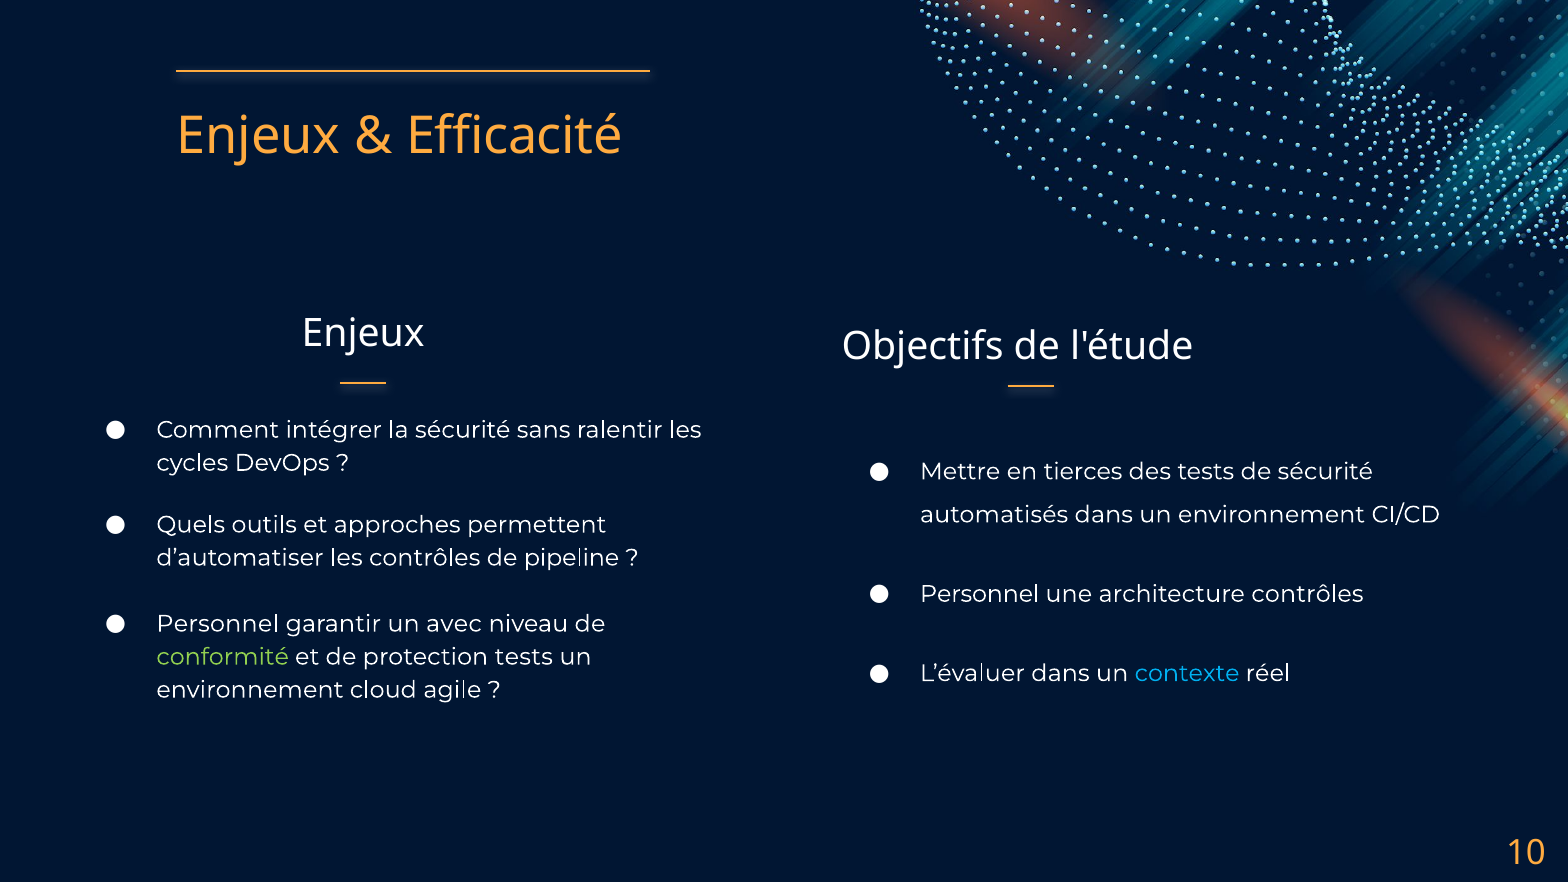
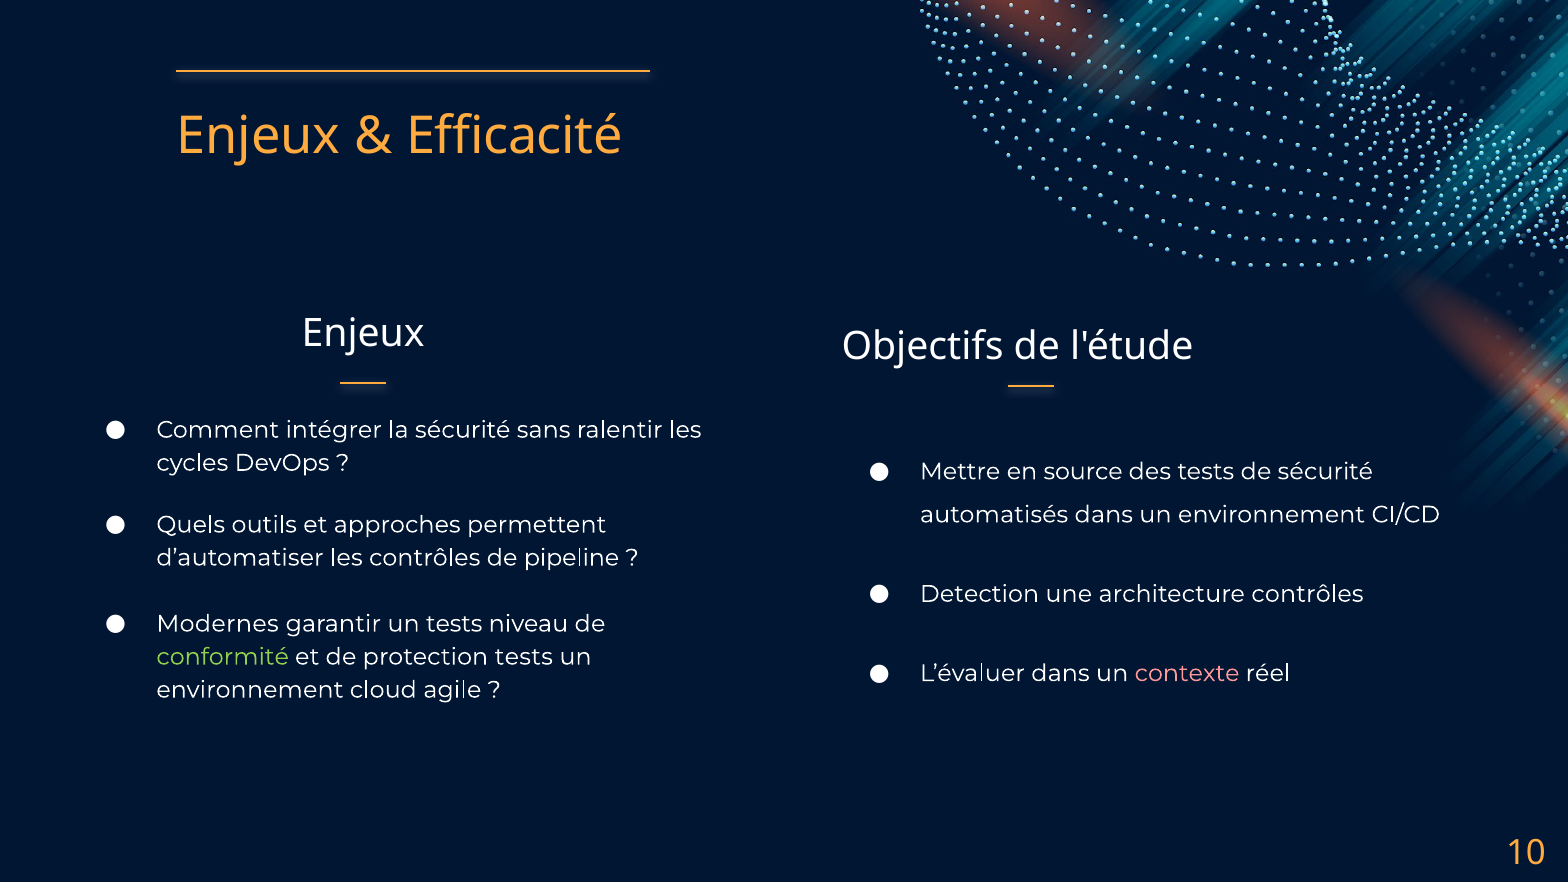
tierces: tierces -> source
Personnel at (980, 594): Personnel -> Detection
Personnel at (218, 624): Personnel -> Modernes
un avec: avec -> tests
contexte colour: light blue -> pink
